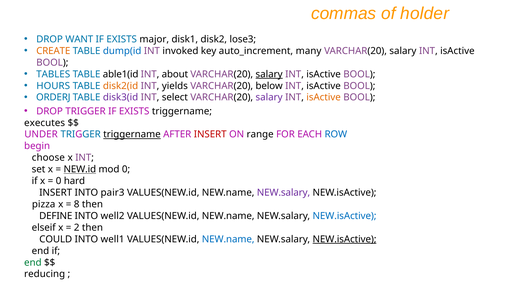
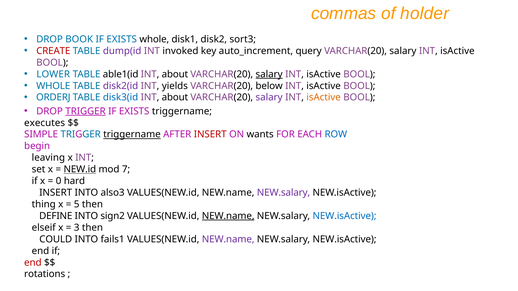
WANT: WANT -> BOOK
EXISTS major: major -> whole
lose3: lose3 -> sort3
CREATE colour: orange -> red
dump(id colour: blue -> purple
many: many -> query
TABLES: TABLES -> LOWER
HOURS at (53, 86): HOURS -> WHOLE
disk2(id colour: orange -> purple
disk3(id colour: purple -> blue
select at (175, 98): select -> about
TRIGGER at (86, 111) underline: none -> present
UNDER: UNDER -> SIMPLE
range: range -> wants
choose: choose -> leaving
mod 0: 0 -> 7
pair3: pair3 -> also3
pizza: pizza -> thing
8: 8 -> 5
well2: well2 -> sign2
NEW.name at (228, 216) underline: none -> present
2: 2 -> 3
well1: well1 -> fails1
NEW.name at (228, 240) colour: blue -> purple
NEW.isActive at (345, 240) underline: present -> none
end at (33, 263) colour: green -> red
reducing: reducing -> rotations
